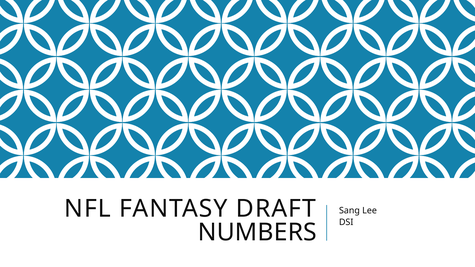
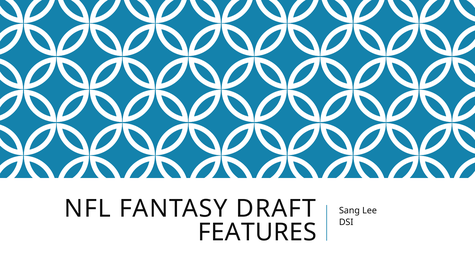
NUMBERS: NUMBERS -> FEATURES
